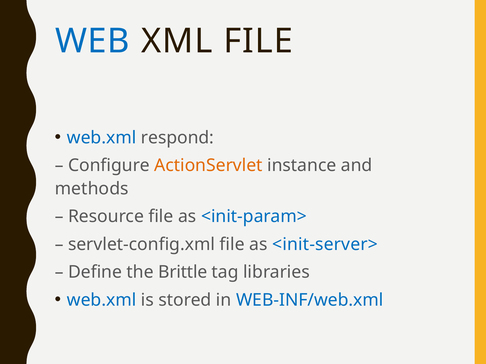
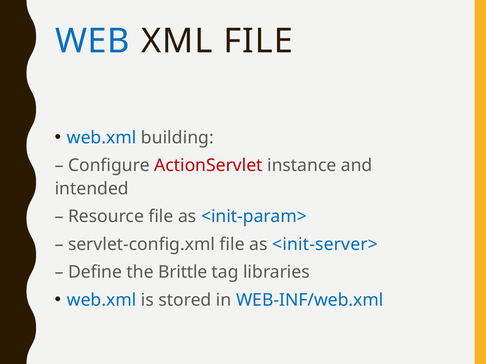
respond: respond -> building
ActionServlet colour: orange -> red
methods: methods -> intended
